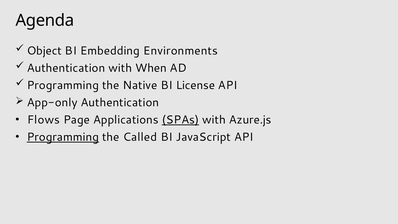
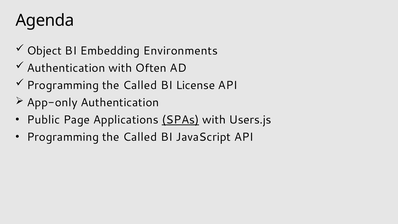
When: When -> Often
Native at (140, 85): Native -> Called
Flows: Flows -> Public
Azure.js: Azure.js -> Users.js
Programming at (63, 137) underline: present -> none
